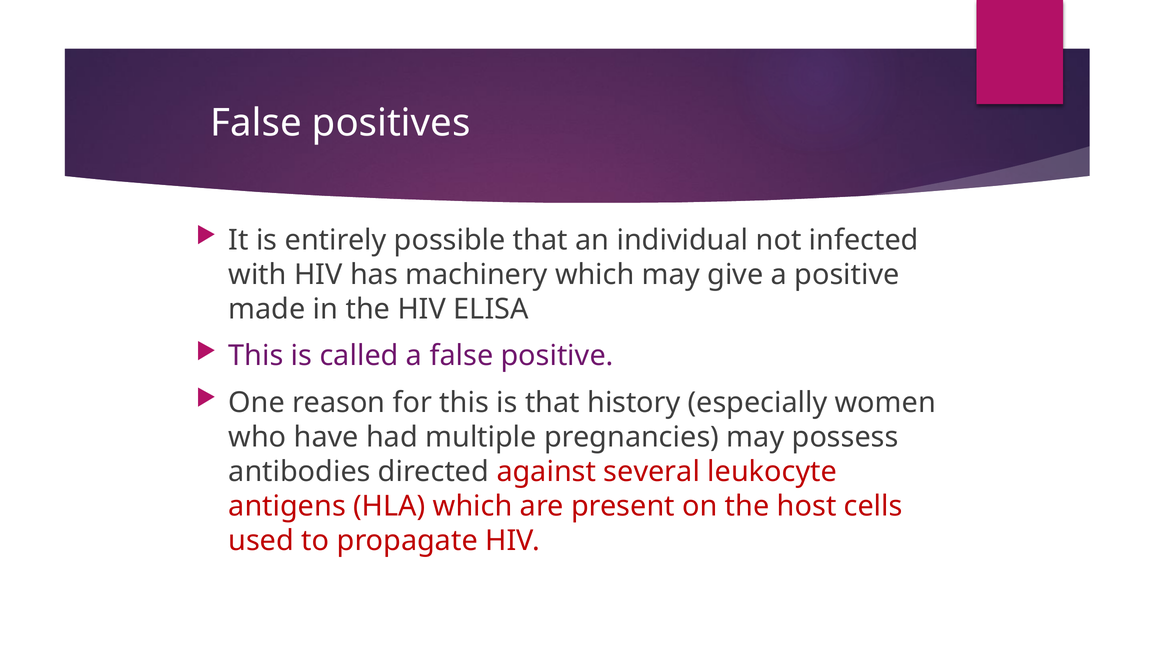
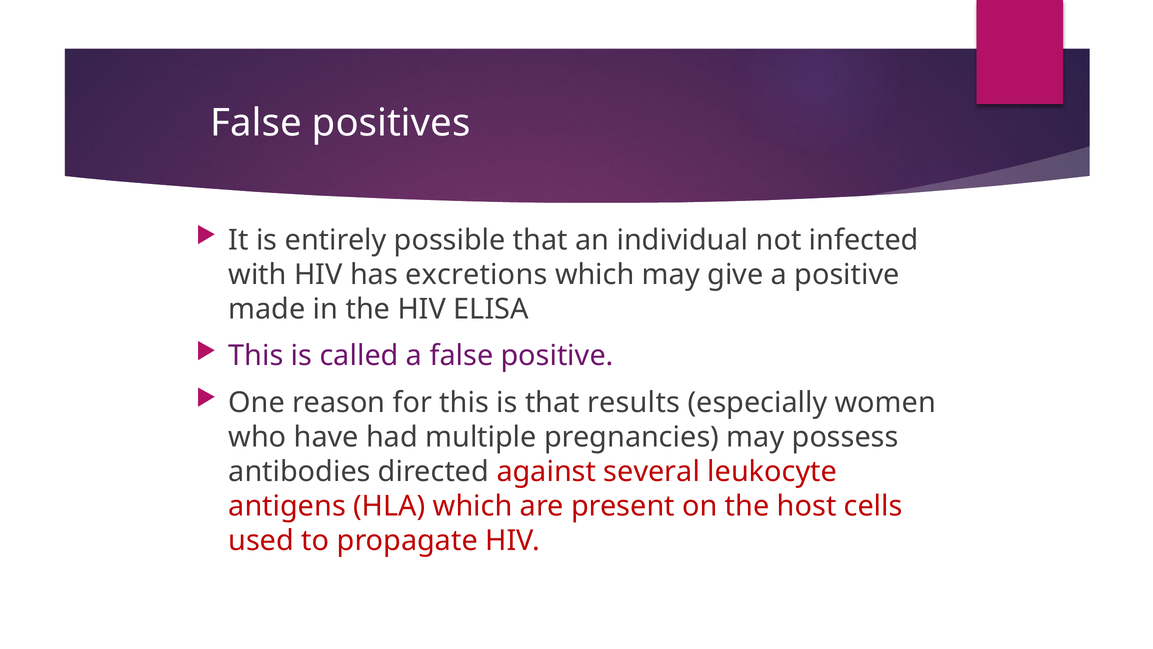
machinery: machinery -> excretions
history: history -> results
